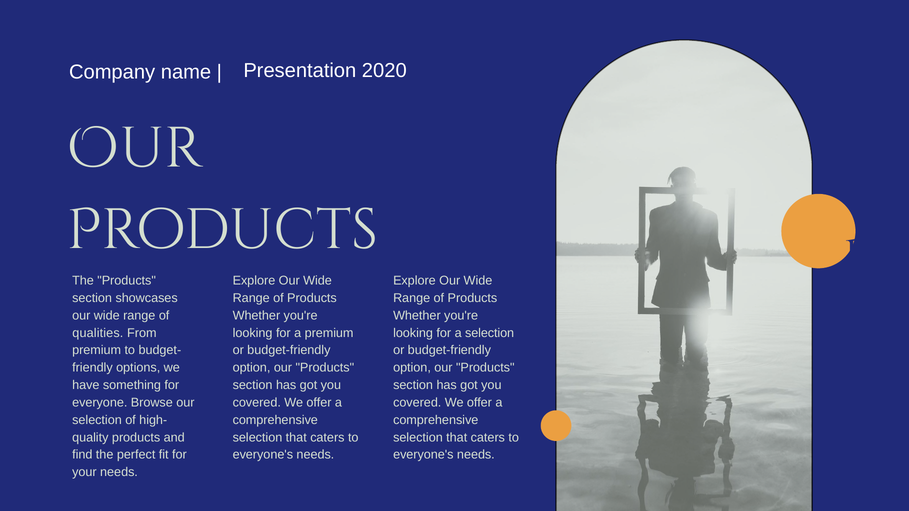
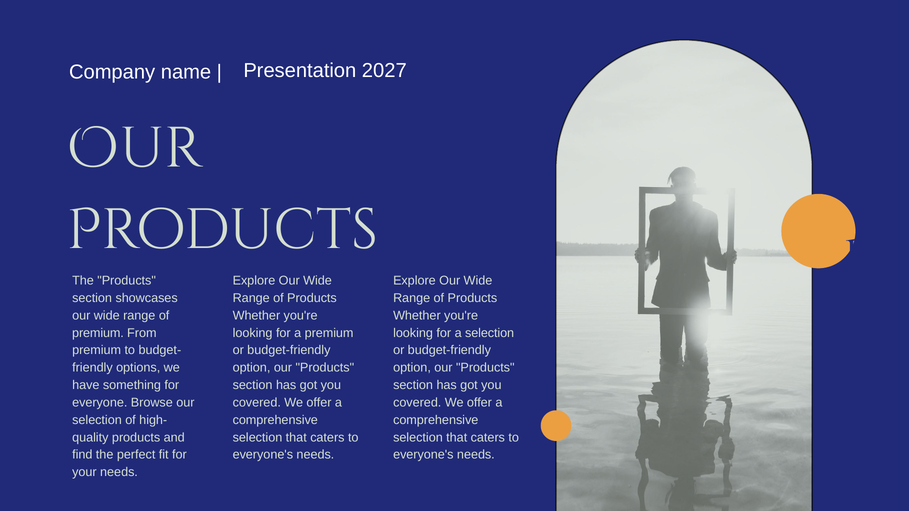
2020: 2020 -> 2027
qualities at (98, 333): qualities -> premium
